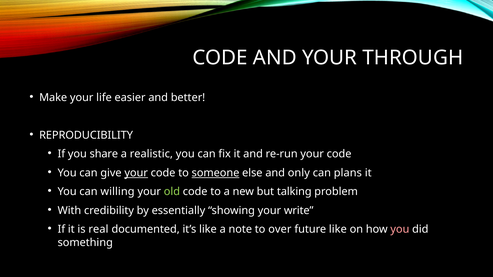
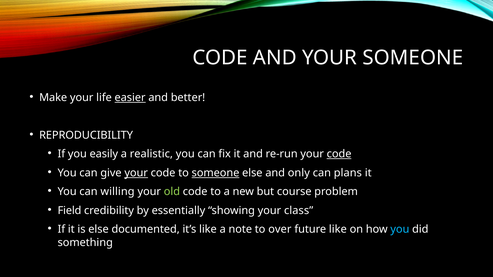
YOUR THROUGH: THROUGH -> SOMEONE
easier underline: none -> present
share: share -> easily
code at (339, 154) underline: none -> present
talking: talking -> course
With: With -> Field
write: write -> class
is real: real -> else
you at (400, 230) colour: pink -> light blue
